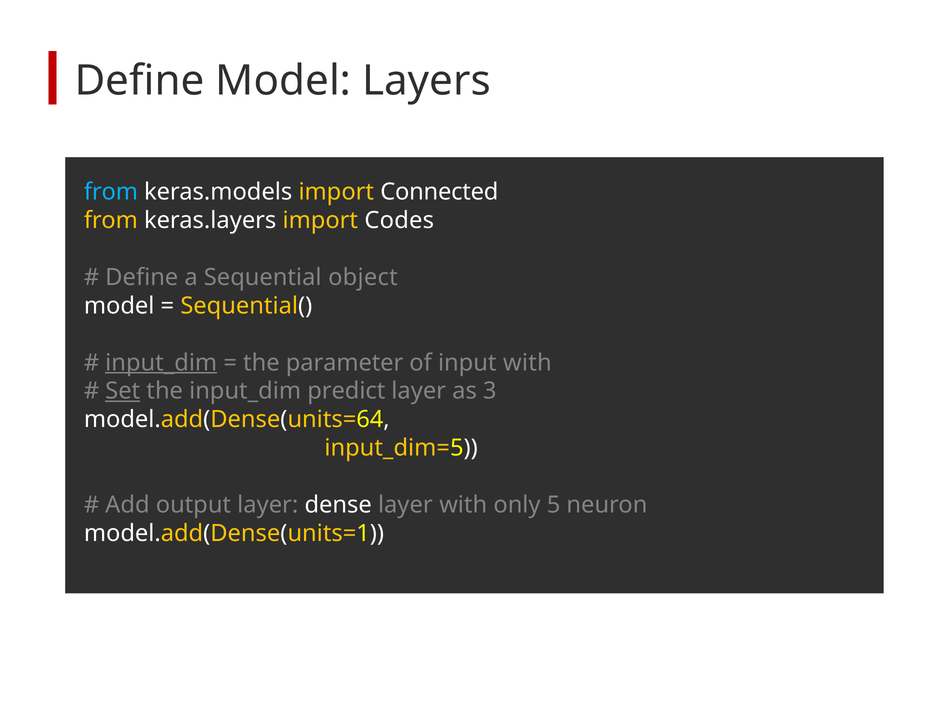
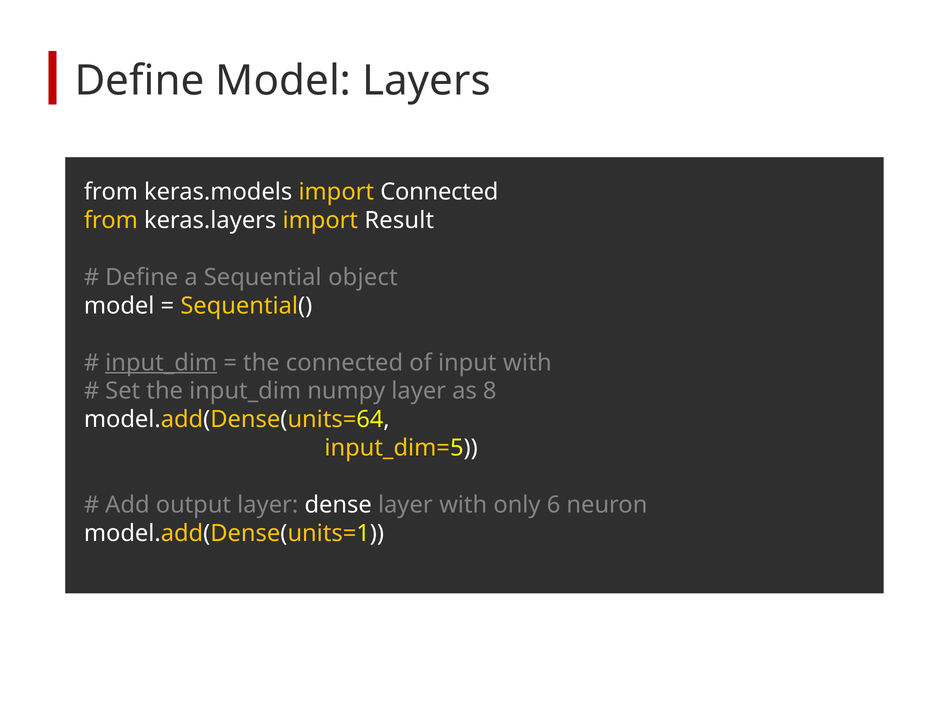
from at (111, 192) colour: light blue -> white
Codes: Codes -> Result
the parameter: parameter -> connected
Set underline: present -> none
predict: predict -> numpy
3: 3 -> 8
5: 5 -> 6
